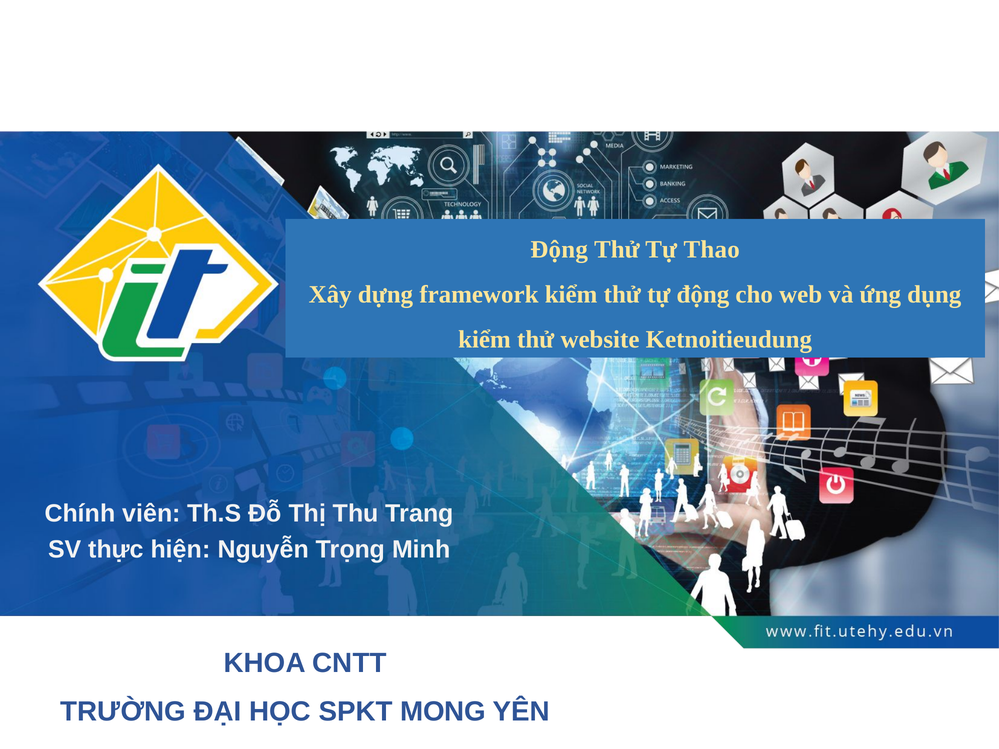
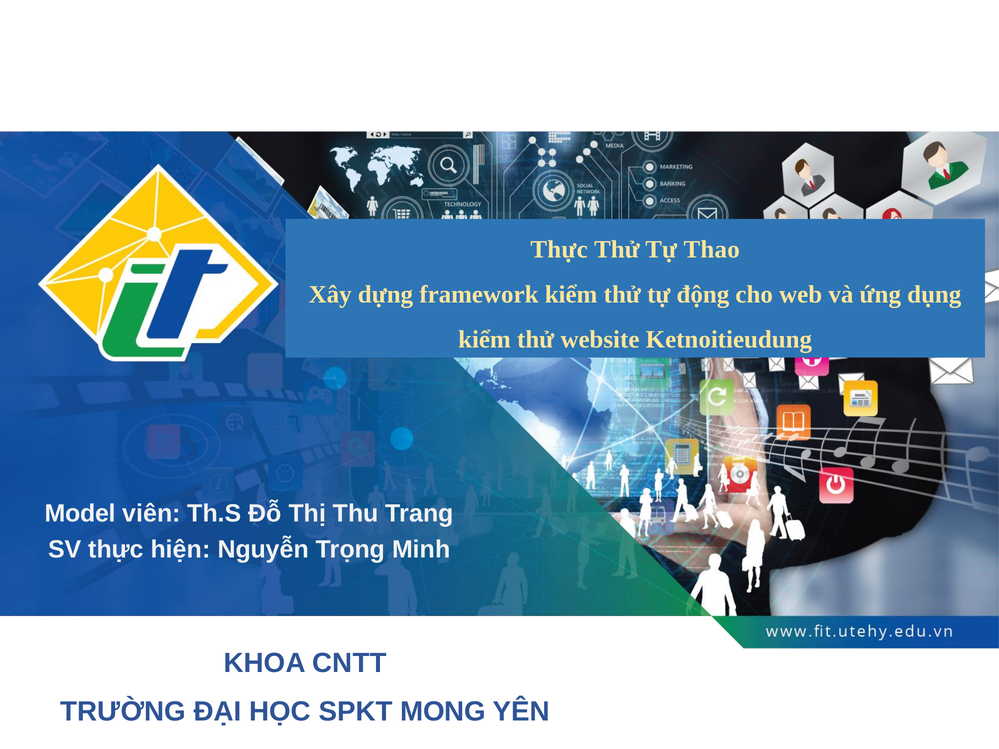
Động at (559, 250): Động -> Thực
Chính: Chính -> Model
